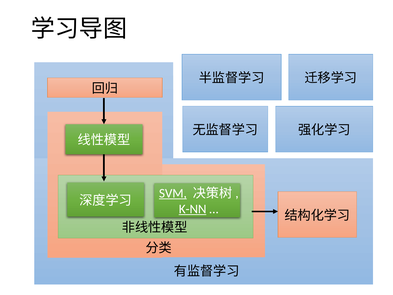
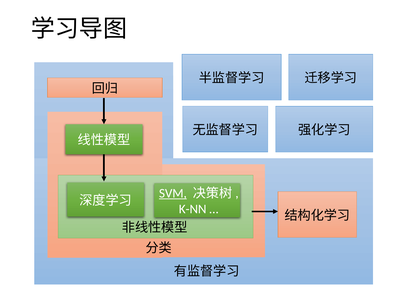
K-NN underline: present -> none
